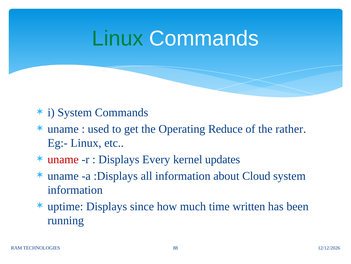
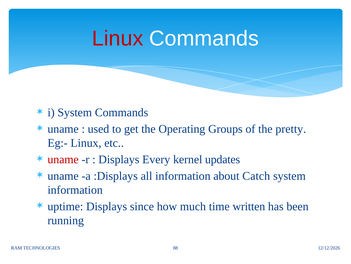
Linux at (118, 39) colour: green -> red
Reduce: Reduce -> Groups
rather: rather -> pretty
Cloud: Cloud -> Catch
